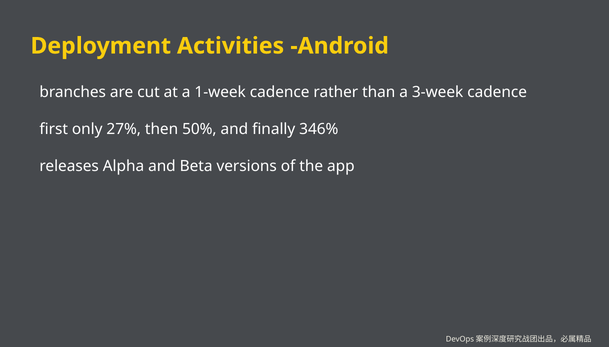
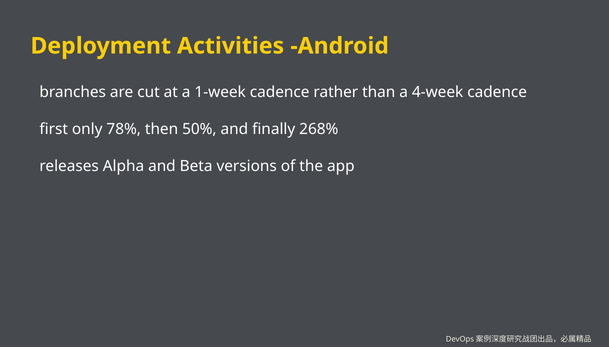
3-week: 3-week -> 4-week
27%: 27% -> 78%
346%: 346% -> 268%
